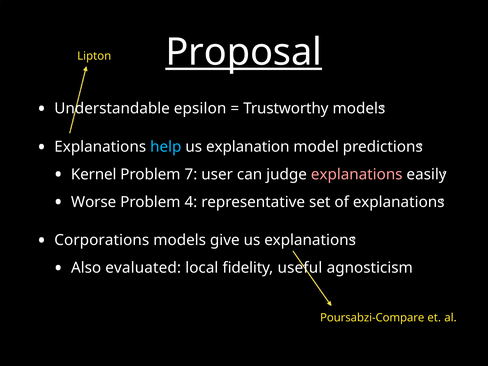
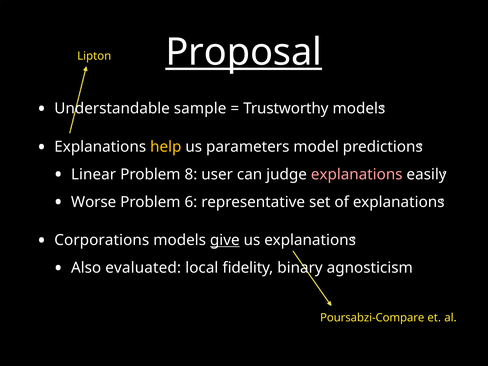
epsilon: epsilon -> sample
help colour: light blue -> yellow
explanation: explanation -> parameters
Kernel: Kernel -> Linear
7: 7 -> 8
4: 4 -> 6
give underline: none -> present
useful: useful -> binary
